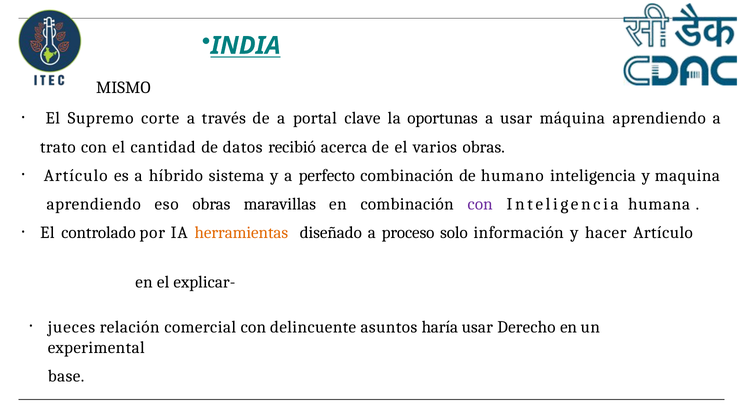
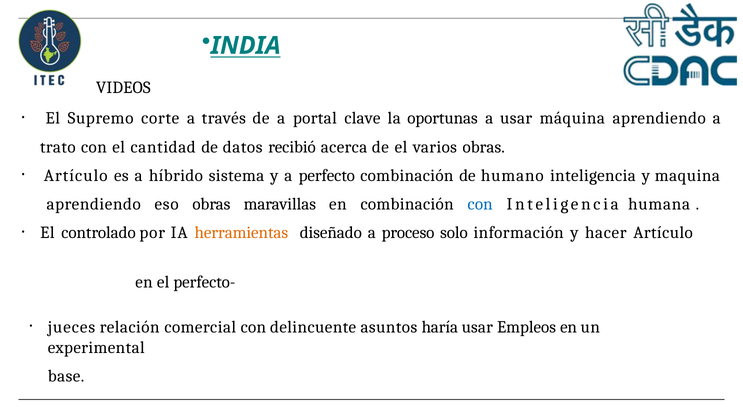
MISMO: MISMO -> VIDEOS
con at (480, 204) colour: purple -> blue
explicar-: explicar- -> perfecto-
Derecho: Derecho -> Empleos
